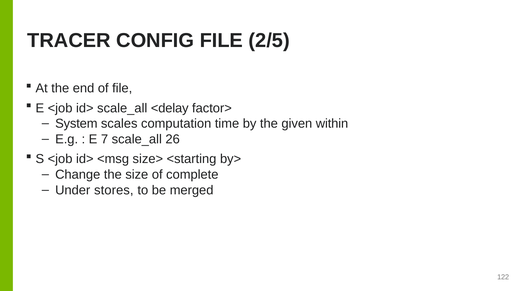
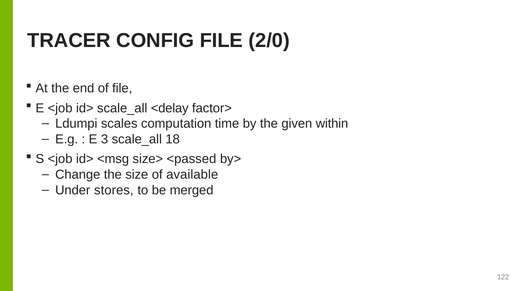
2/5: 2/5 -> 2/0
System: System -> Ldumpi
7: 7 -> 3
26: 26 -> 18
<starting: <starting -> <passed
complete: complete -> available
